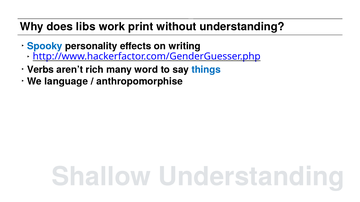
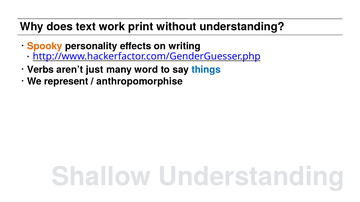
libs: libs -> text
Spooky colour: blue -> orange
rich: rich -> just
language: language -> represent
